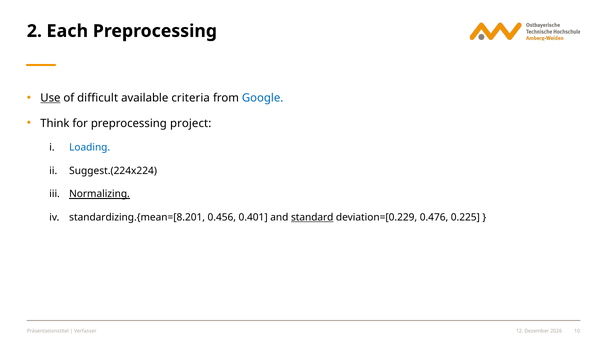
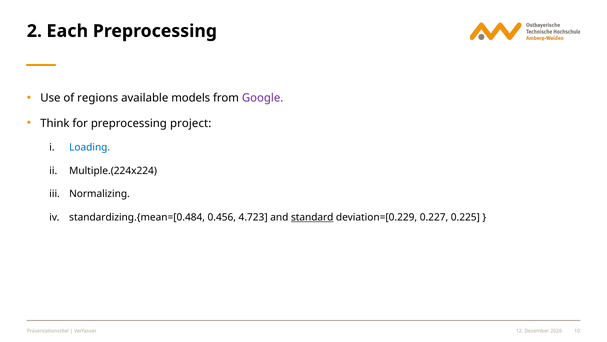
Use underline: present -> none
difficult: difficult -> regions
criteria: criteria -> models
Google colour: blue -> purple
Suggest.(224x224: Suggest.(224x224 -> Multiple.(224x224
Normalizing underline: present -> none
standardizing.{mean=[8.201: standardizing.{mean=[8.201 -> standardizing.{mean=[0.484
0.401: 0.401 -> 4.723
0.476: 0.476 -> 0.227
